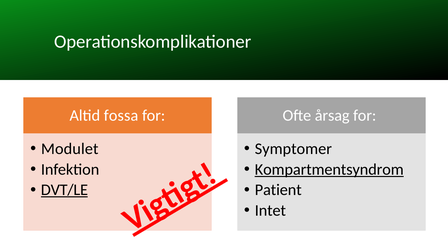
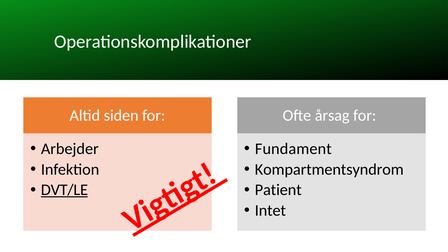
fossa: fossa -> siden
Modulet: Modulet -> Arbejder
Symptomer: Symptomer -> Fundament
Kompartmentsyndrom underline: present -> none
